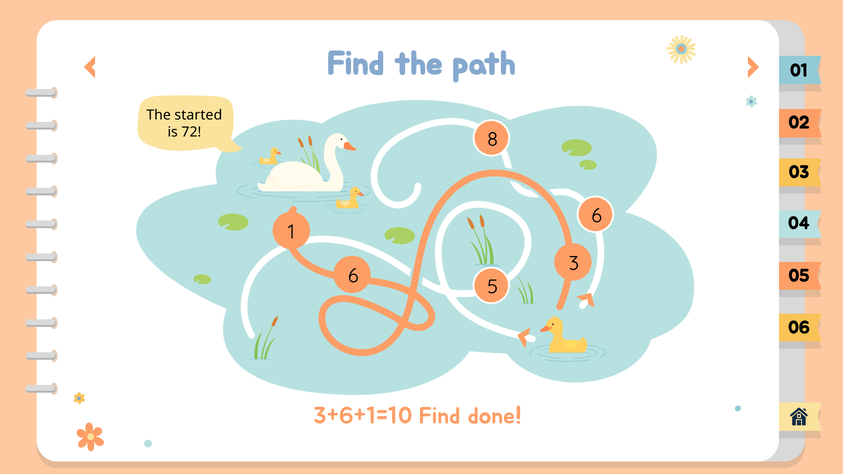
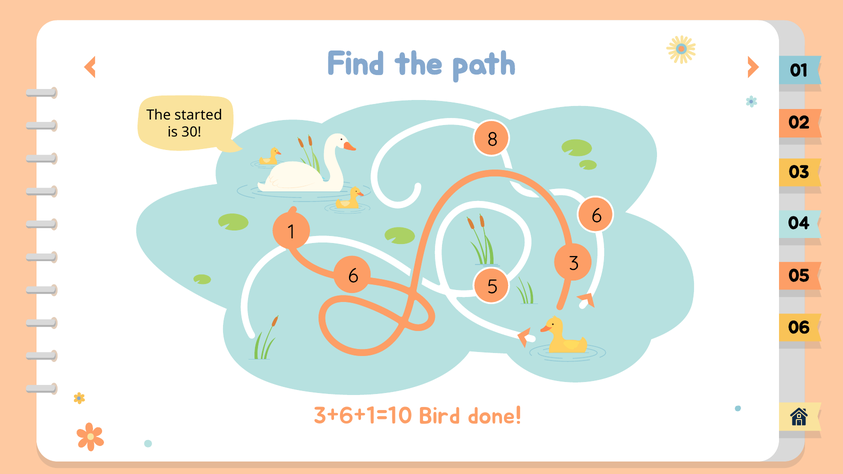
72: 72 -> 30
3+6+1=10 Find: Find -> Bird
